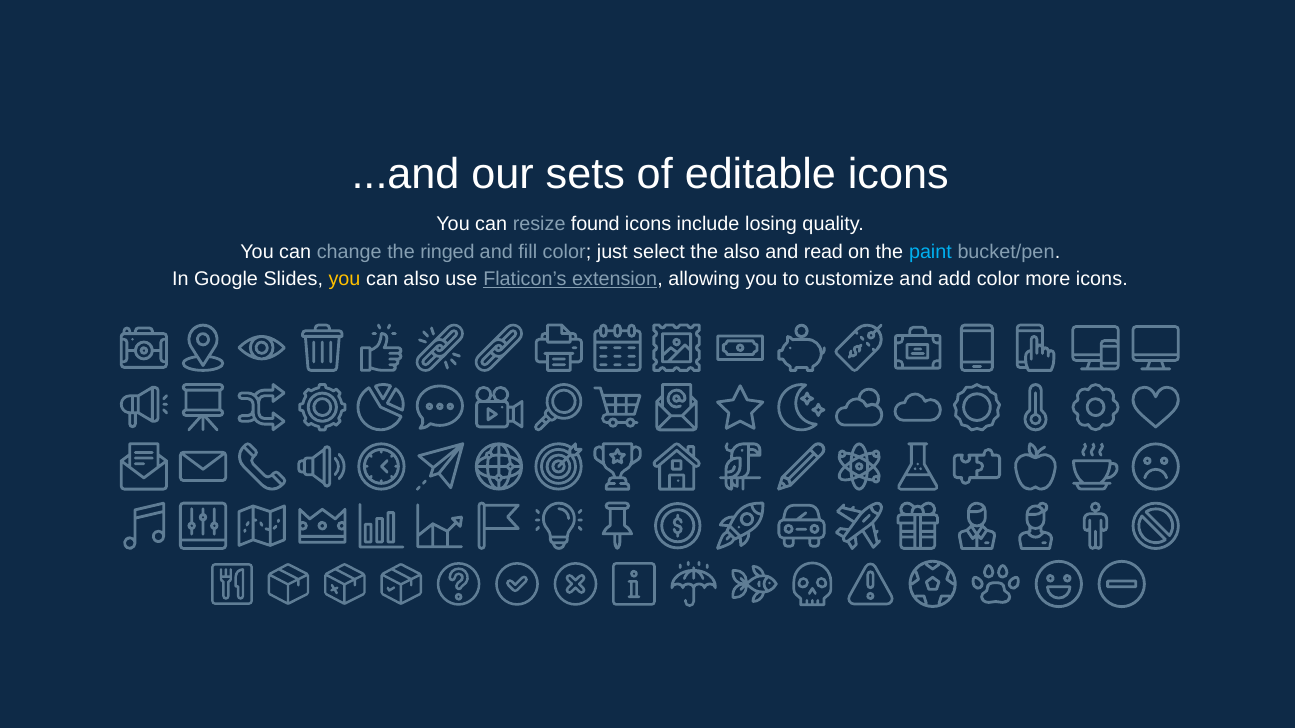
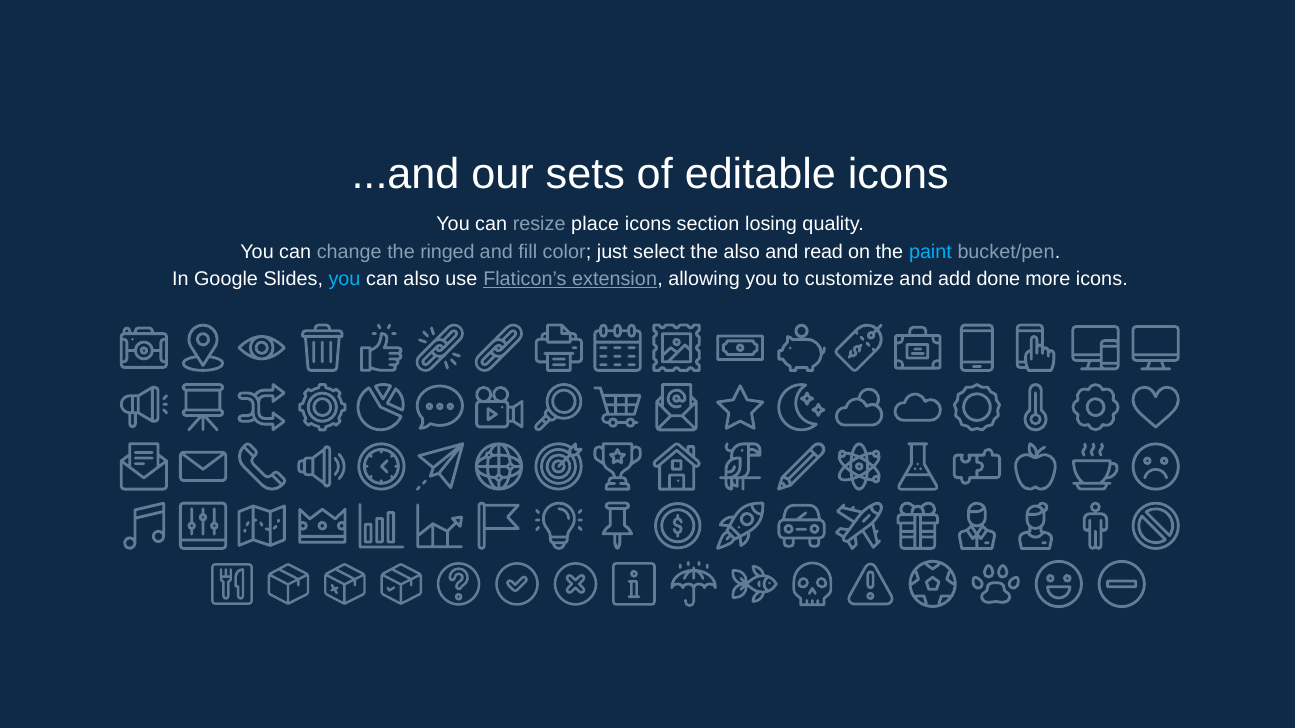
found: found -> place
include: include -> section
you at (345, 279) colour: yellow -> light blue
add color: color -> done
